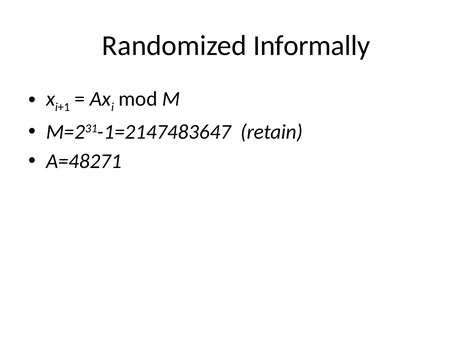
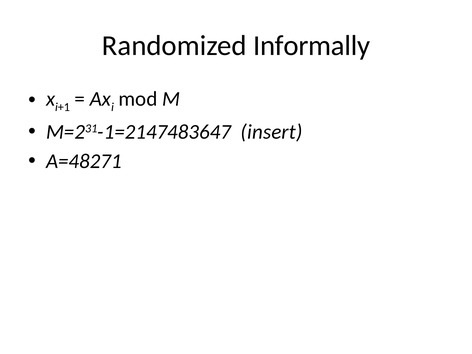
retain: retain -> insert
